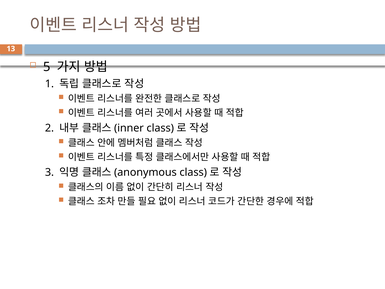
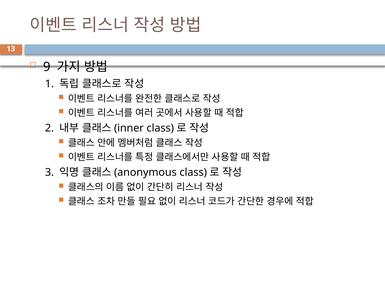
5: 5 -> 9
